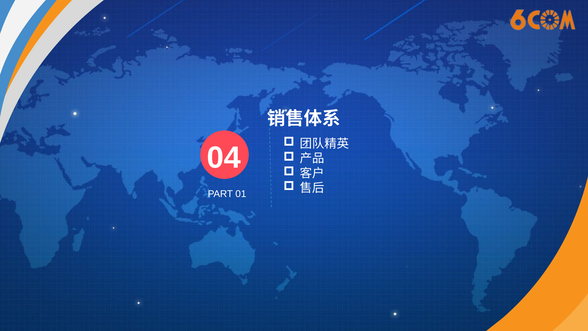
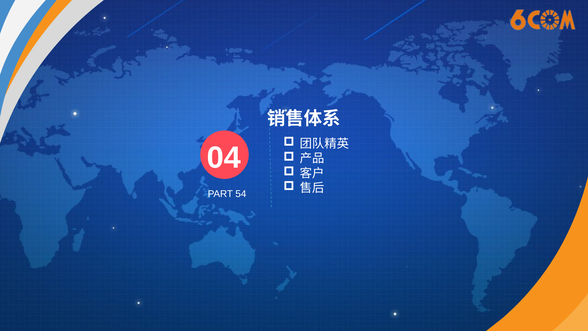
01: 01 -> 54
